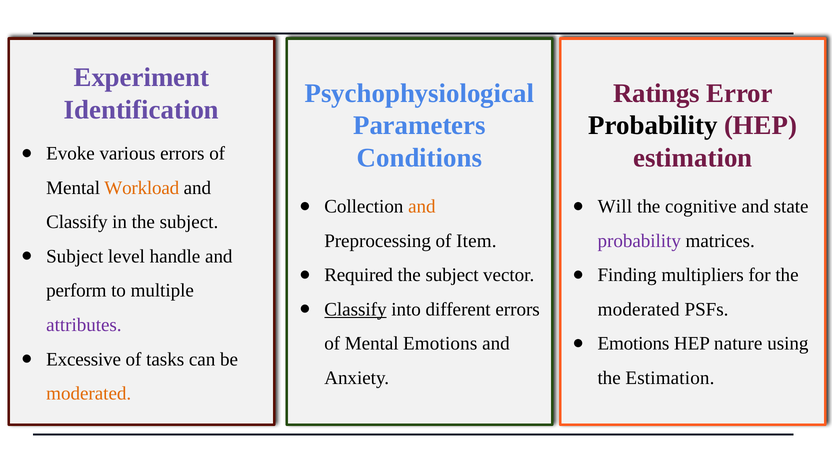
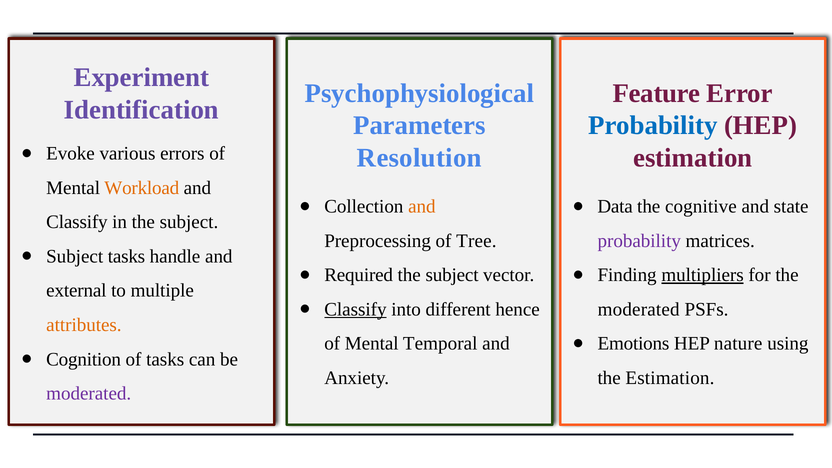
Ratings: Ratings -> Feature
Probability at (653, 125) colour: black -> blue
Conditions: Conditions -> Resolution
Will: Will -> Data
Item: Item -> Tree
Subject level: level -> tasks
multipliers underline: none -> present
perform: perform -> external
different errors: errors -> hence
attributes colour: purple -> orange
Mental Emotions: Emotions -> Temporal
Excessive: Excessive -> Cognition
moderated at (89, 394) colour: orange -> purple
